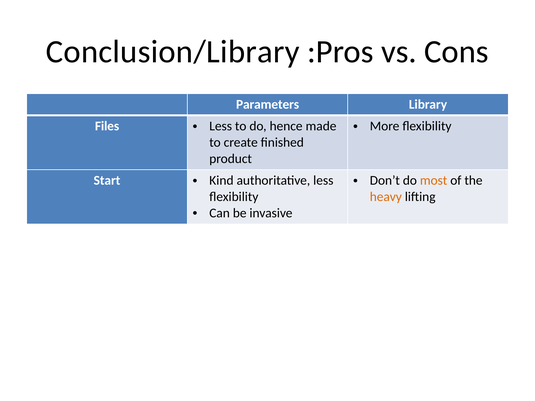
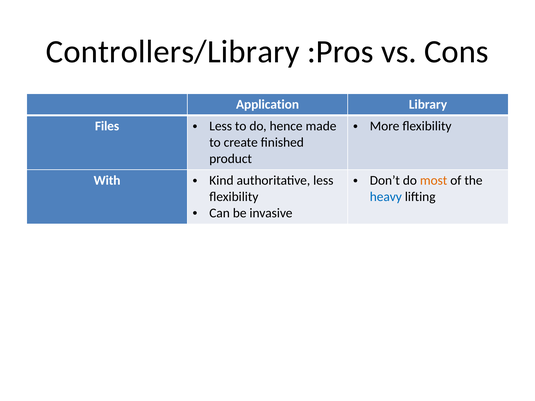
Conclusion/Library: Conclusion/Library -> Controllers/Library
Parameters: Parameters -> Application
Start: Start -> With
heavy colour: orange -> blue
